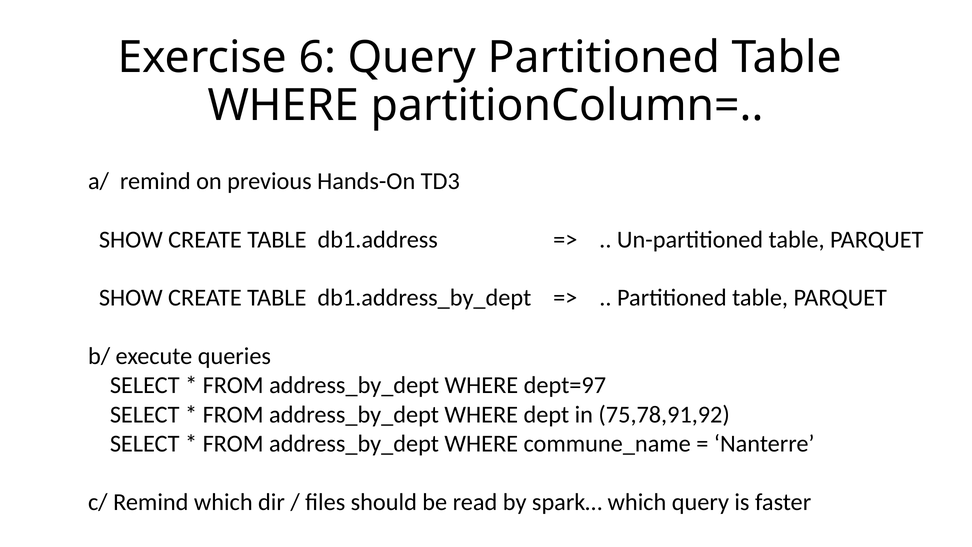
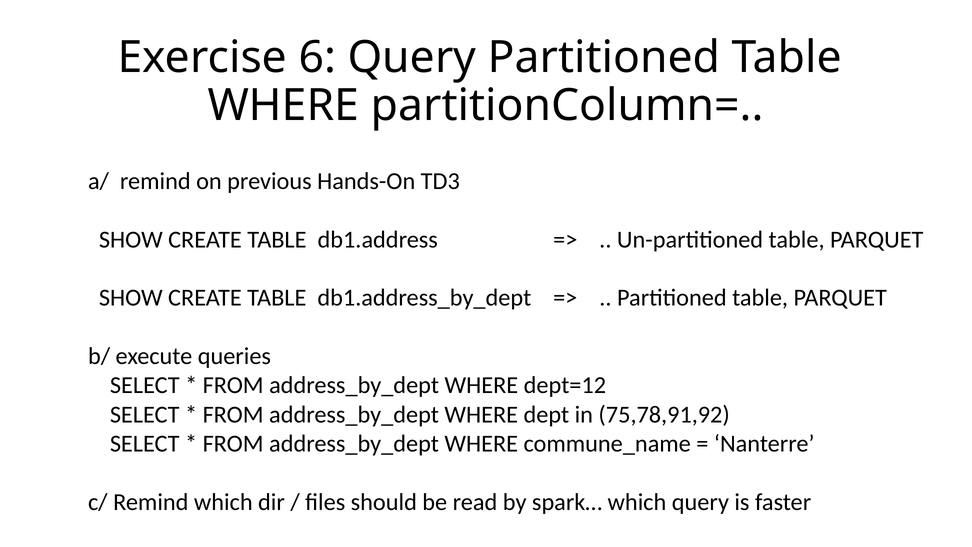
dept=97: dept=97 -> dept=12
